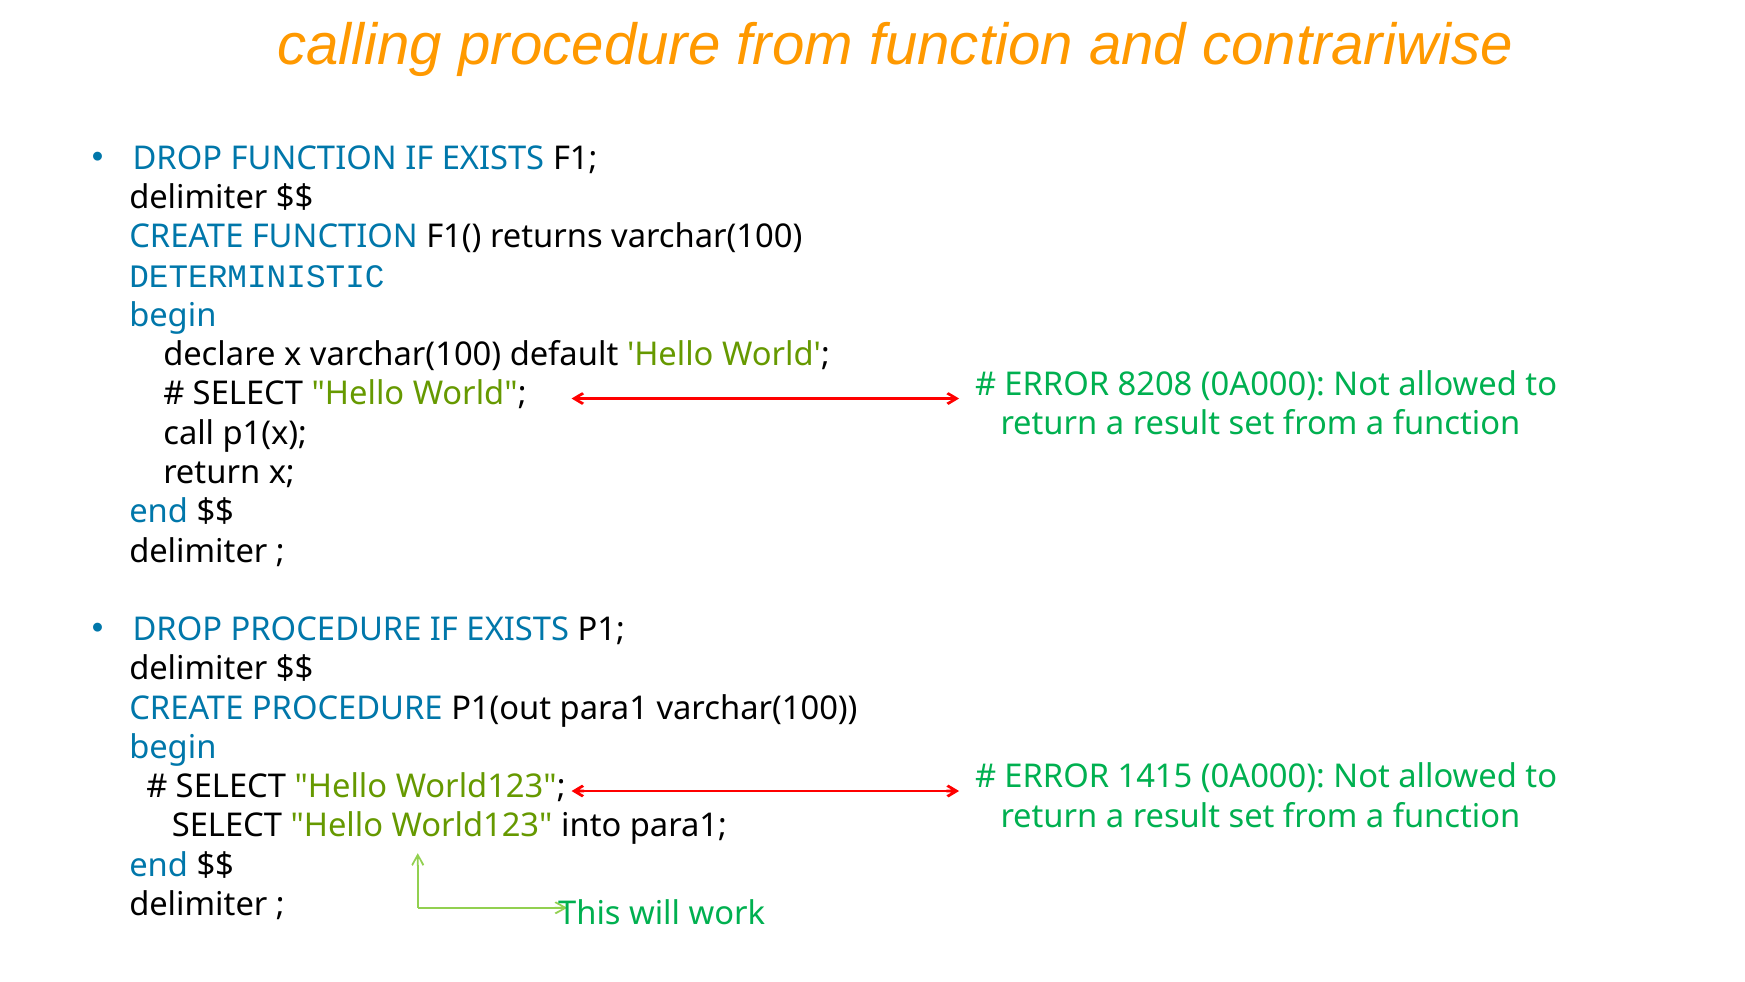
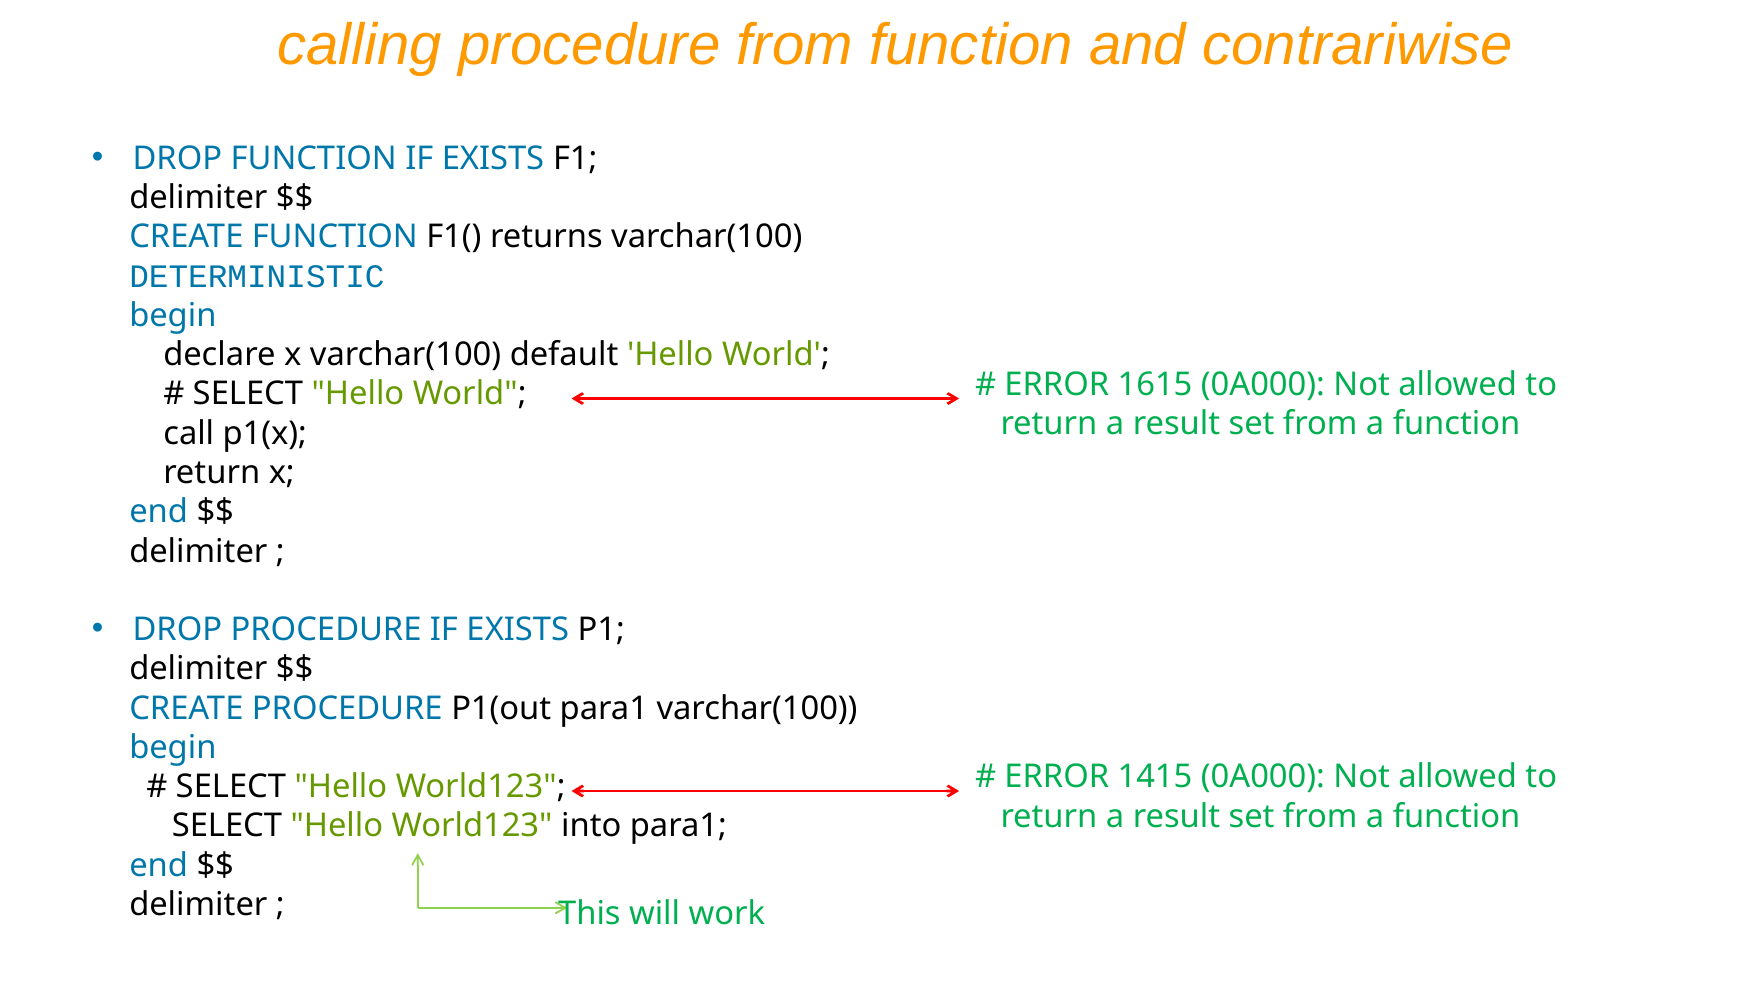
8208: 8208 -> 1615
